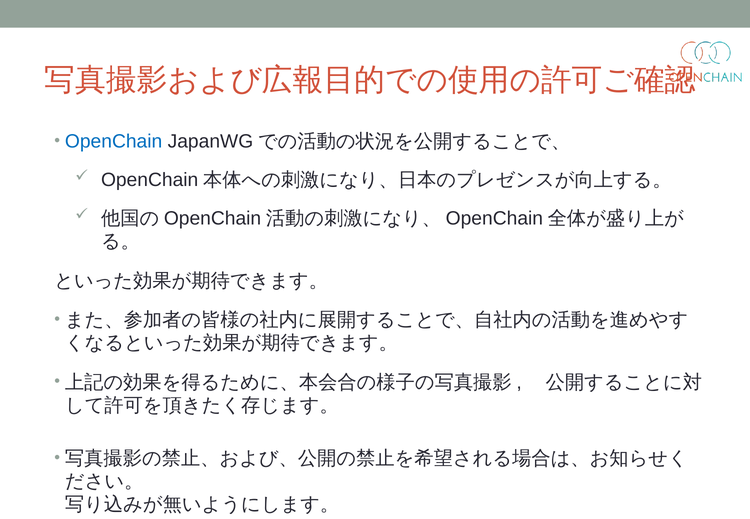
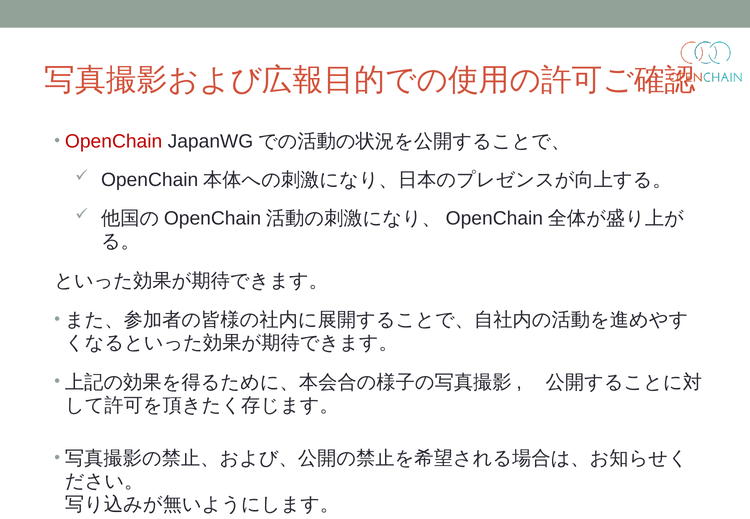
OpenChain colour: blue -> red
